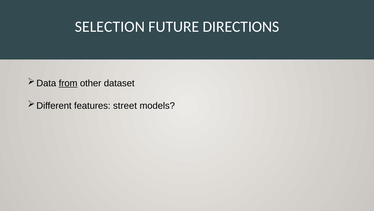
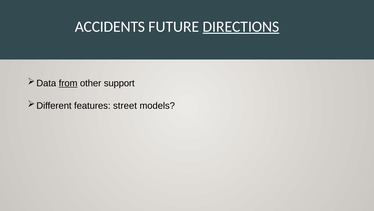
SELECTION: SELECTION -> ACCIDENTS
DIRECTIONS underline: none -> present
dataset: dataset -> support
